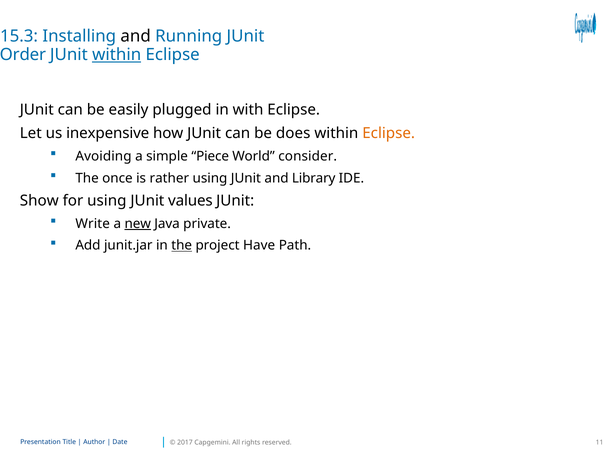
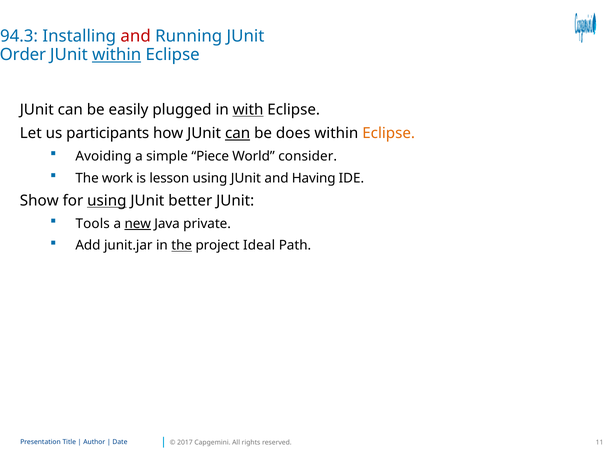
15.3: 15.3 -> 94.3
and at (136, 36) colour: black -> red
with underline: none -> present
inexpensive: inexpensive -> participants
can at (238, 133) underline: none -> present
once: once -> work
rather: rather -> lesson
Library: Library -> Having
using at (107, 201) underline: none -> present
values: values -> better
Write: Write -> Tools
Have: Have -> Ideal
